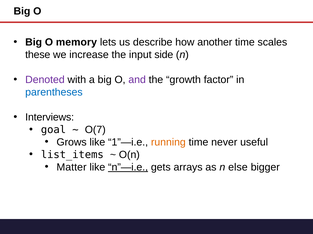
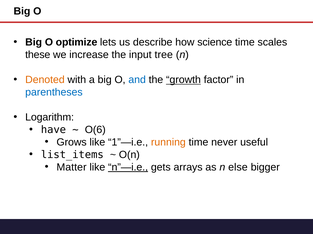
memory: memory -> optimize
another: another -> science
side: side -> tree
Denoted colour: purple -> orange
and colour: purple -> blue
growth underline: none -> present
Interviews: Interviews -> Logarithm
goal: goal -> have
O(7: O(7 -> O(6
